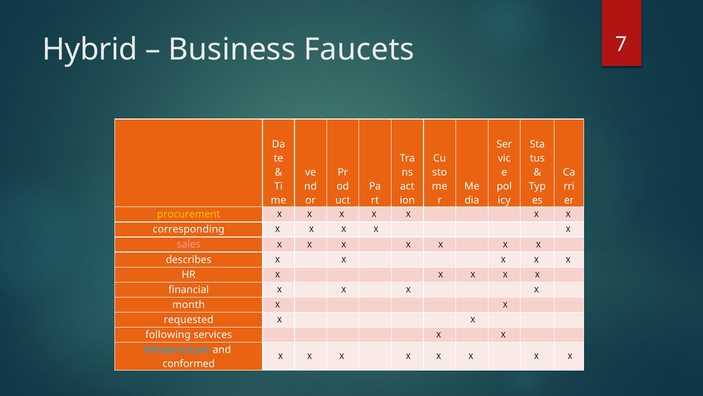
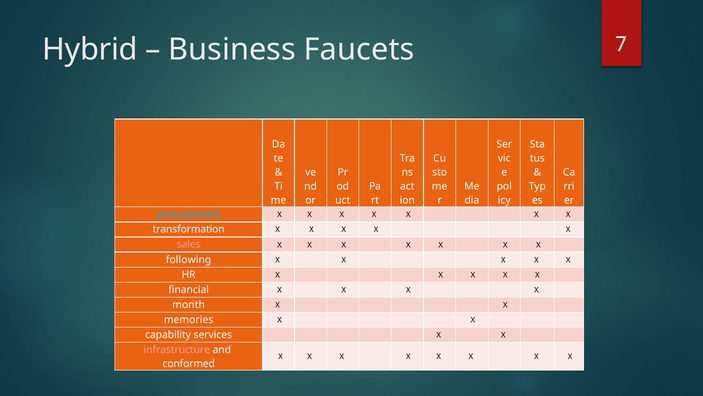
procurement colour: yellow -> light blue
corresponding: corresponding -> transformation
describes: describes -> following
requested: requested -> memories
following: following -> capability
infrastructure colour: light blue -> pink
